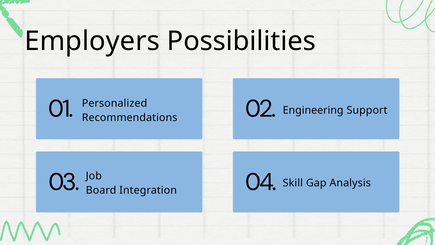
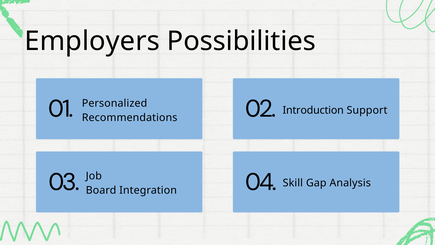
Engineering: Engineering -> Introduction
